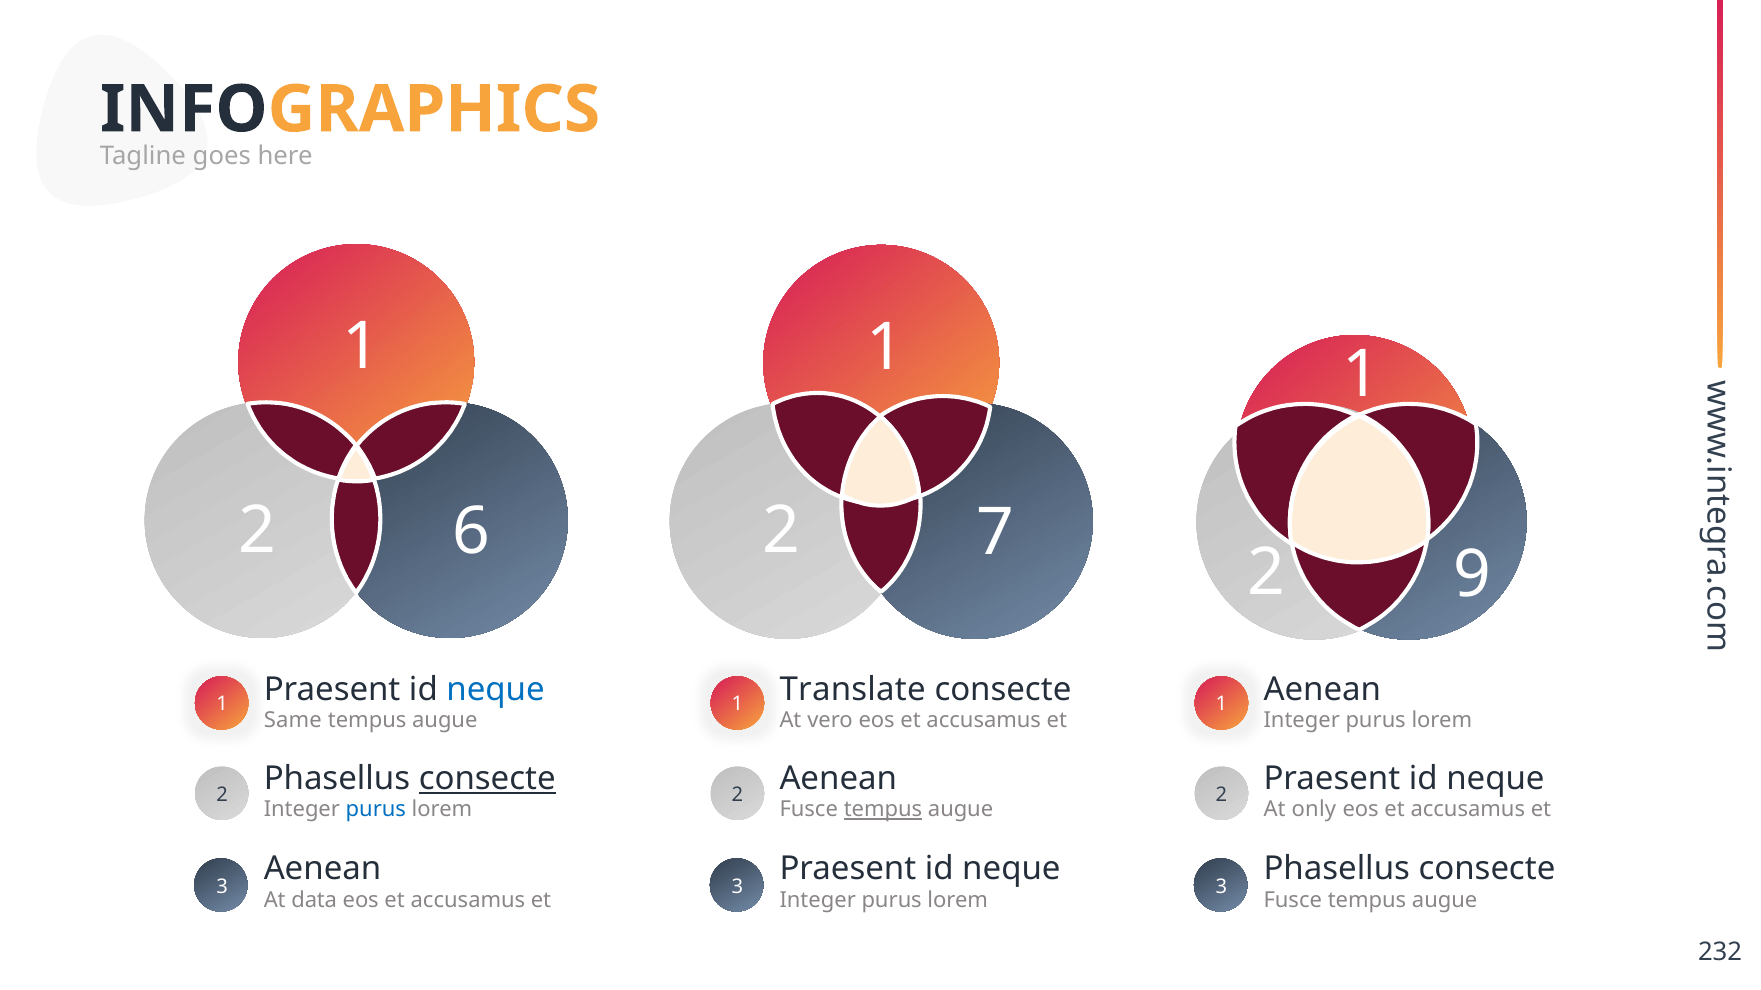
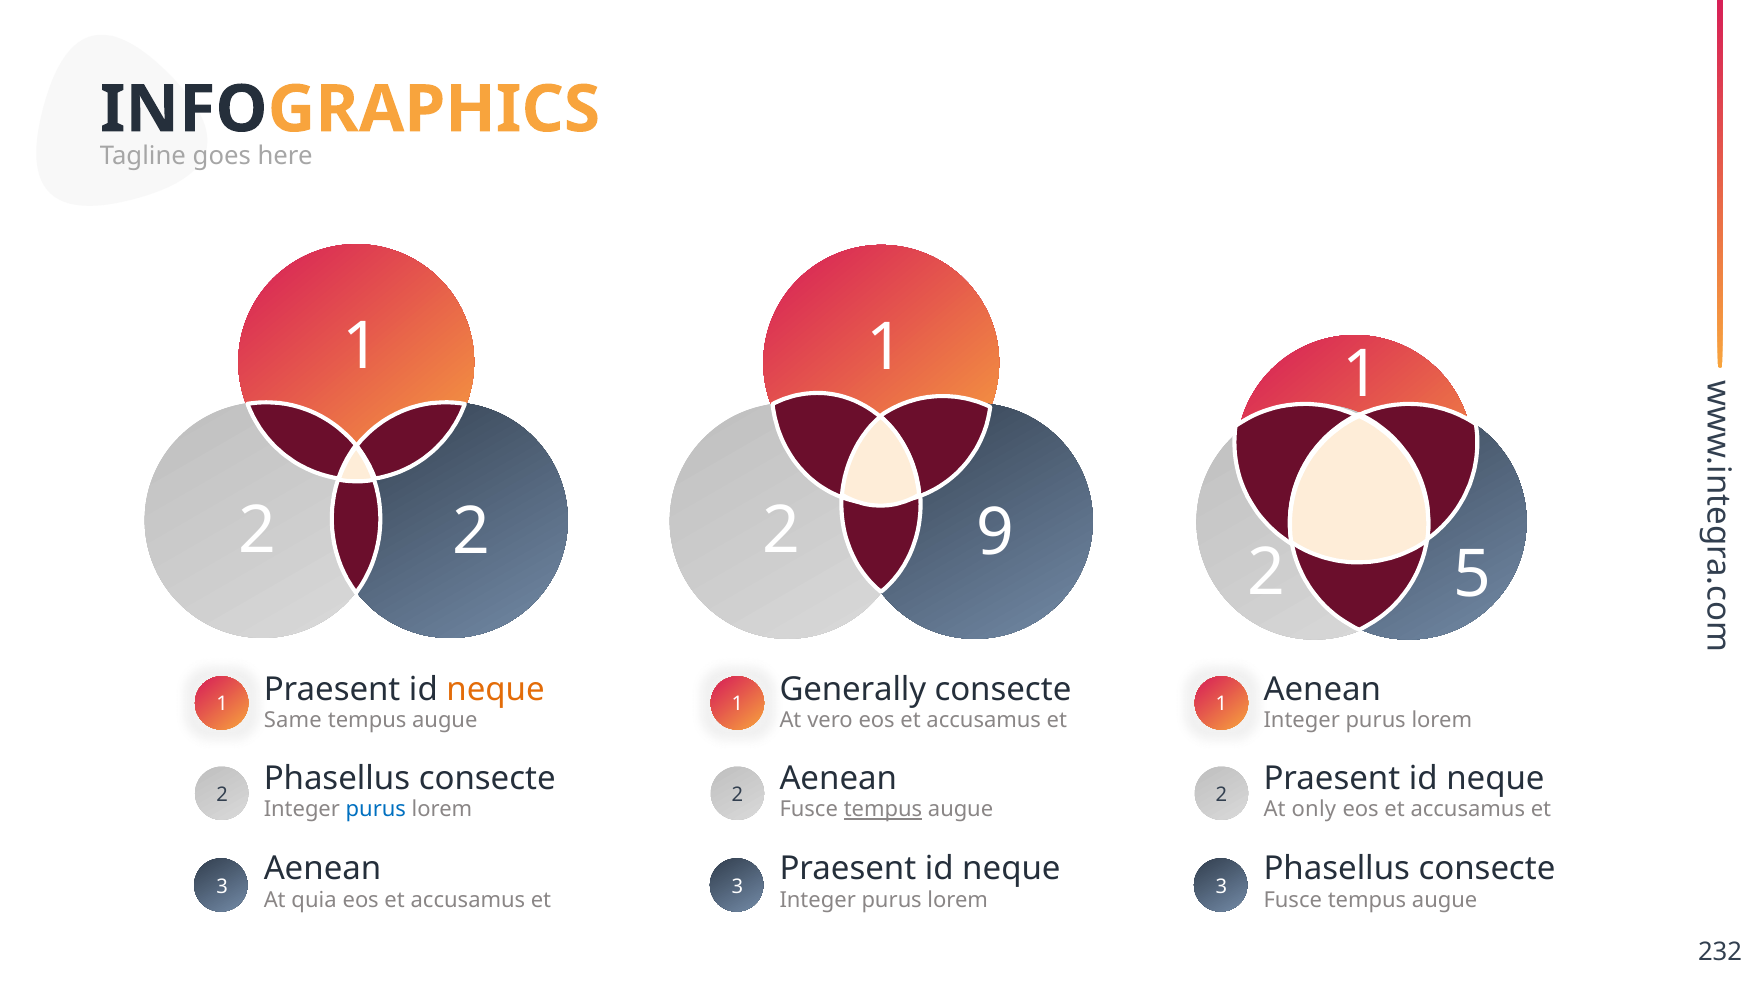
2 6: 6 -> 2
7: 7 -> 9
9: 9 -> 5
neque at (496, 690) colour: blue -> orange
Translate: Translate -> Generally
consecte at (487, 779) underline: present -> none
data: data -> quia
